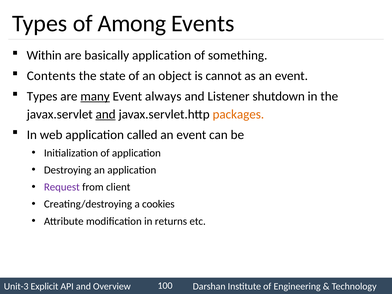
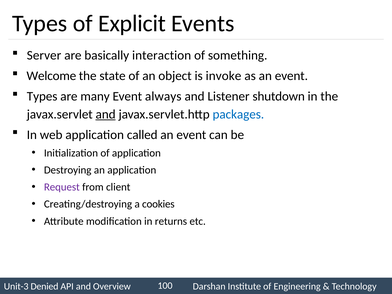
Among: Among -> Explicit
Within: Within -> Server
basically application: application -> interaction
Contents: Contents -> Welcome
cannot: cannot -> invoke
many underline: present -> none
packages colour: orange -> blue
Explicit: Explicit -> Denied
